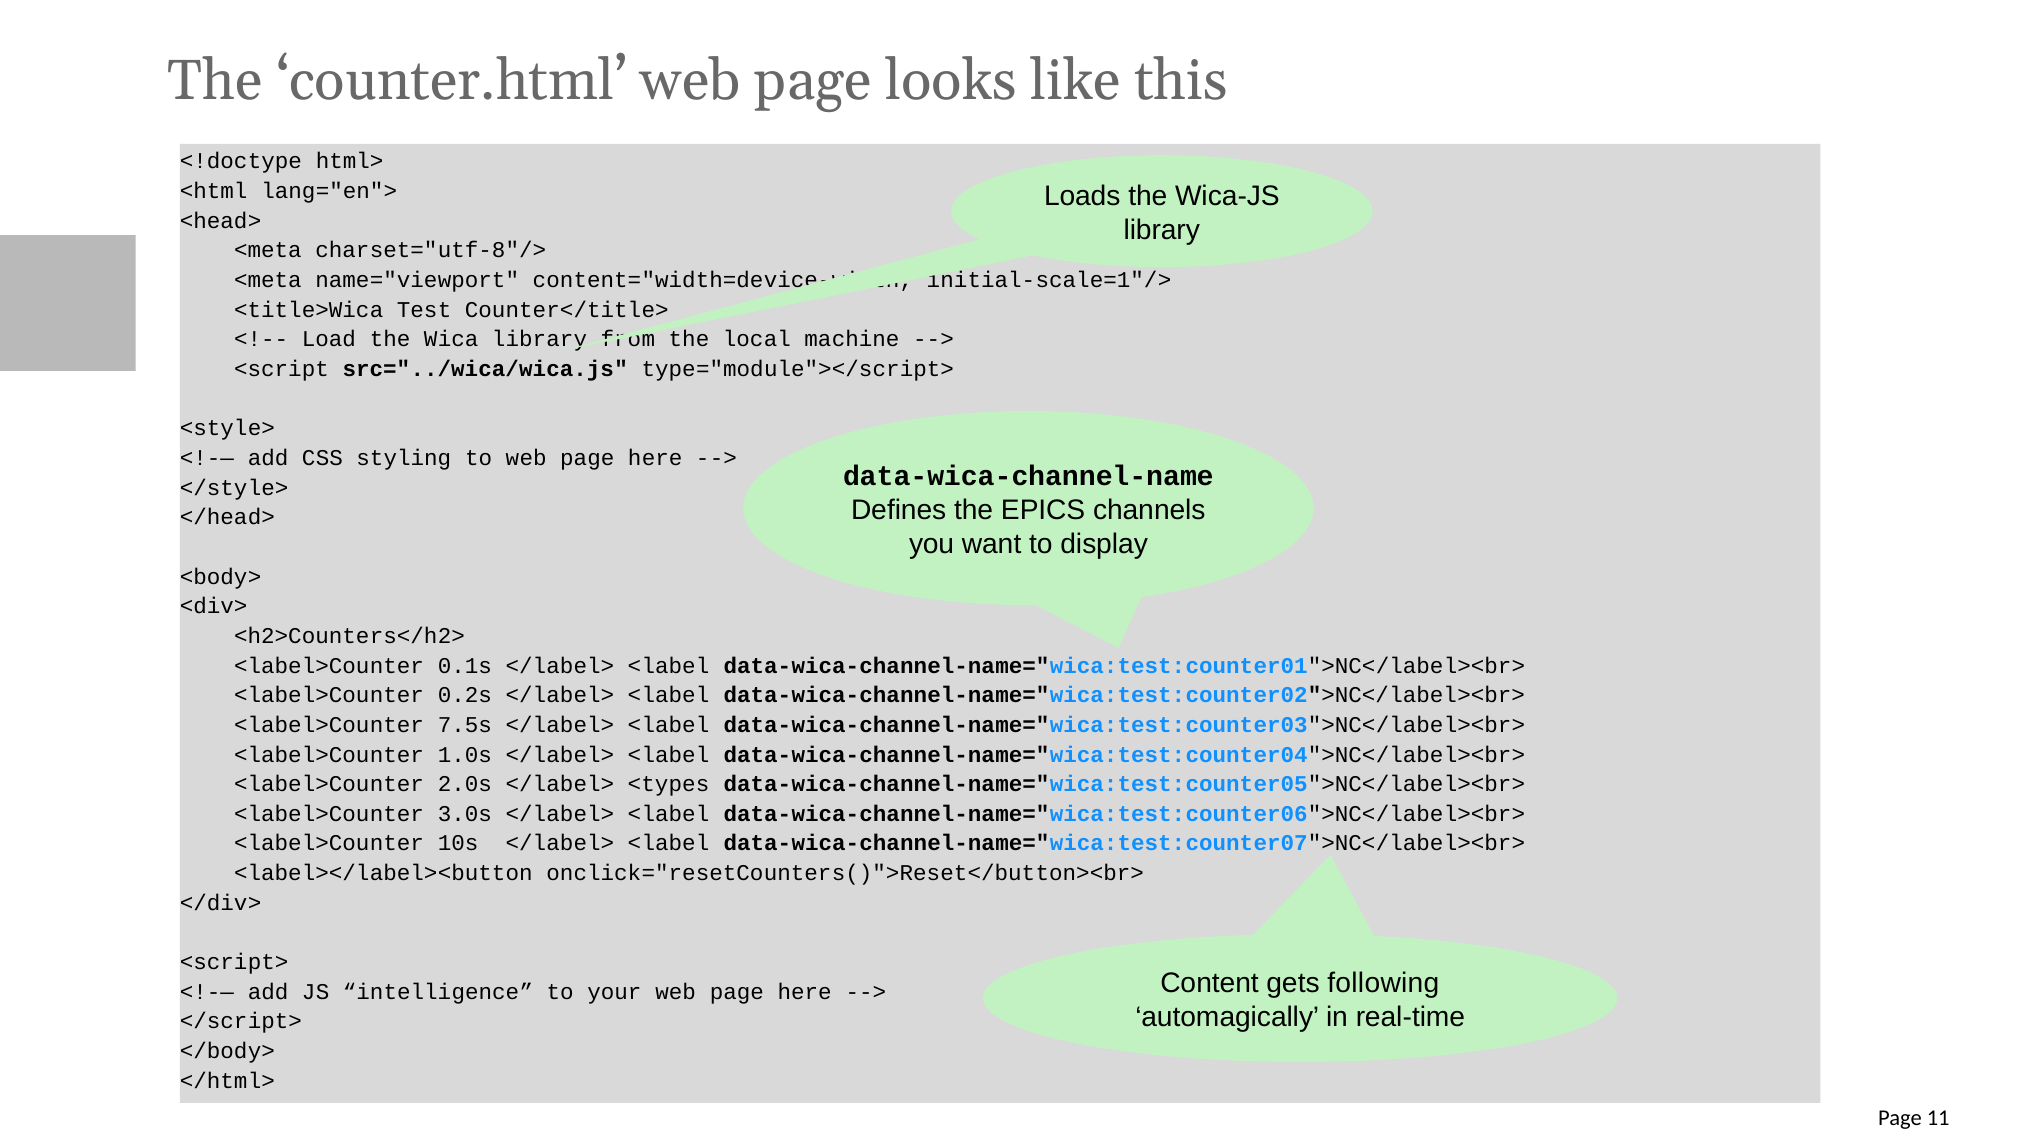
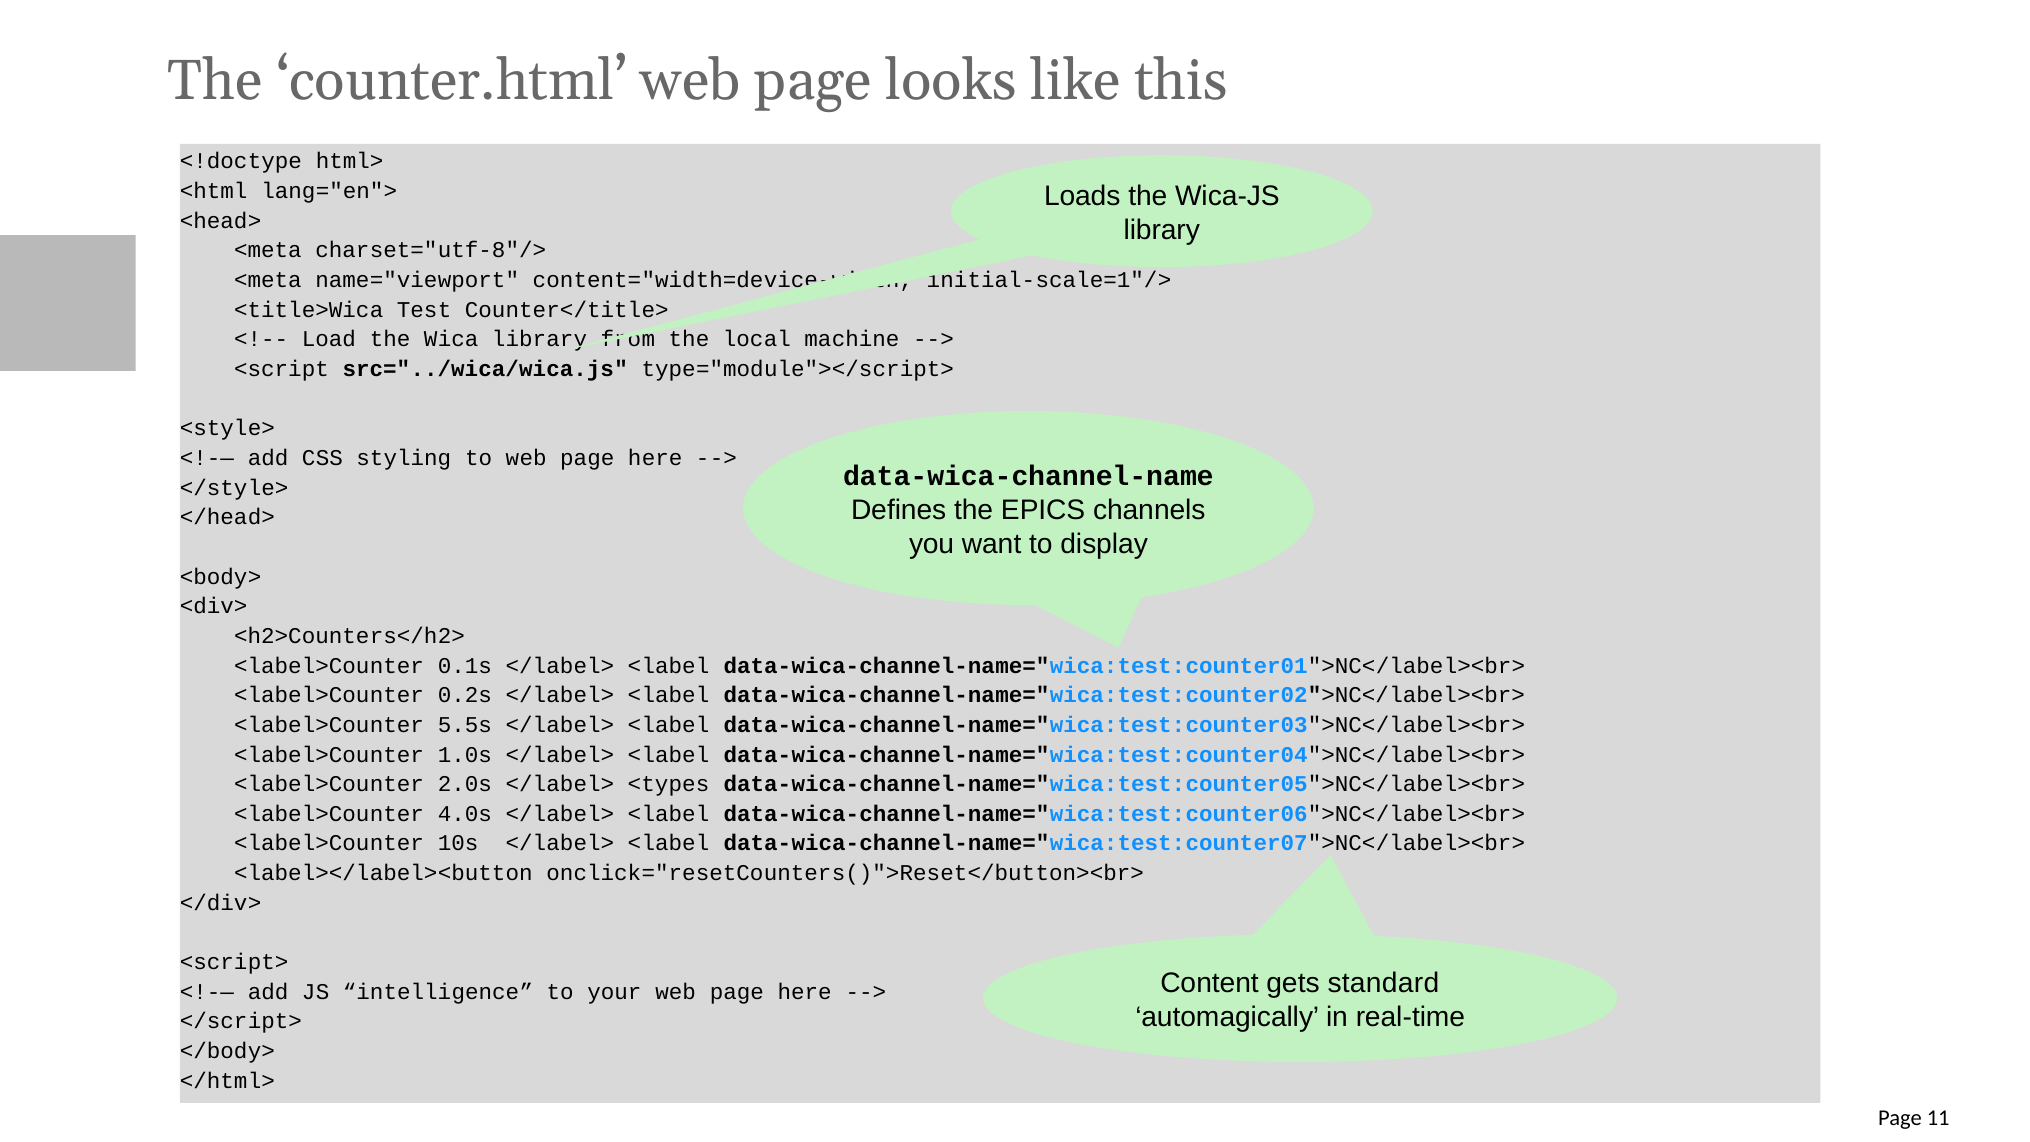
7.5s: 7.5s -> 5.5s
3.0s: 3.0s -> 4.0s
following: following -> standard
